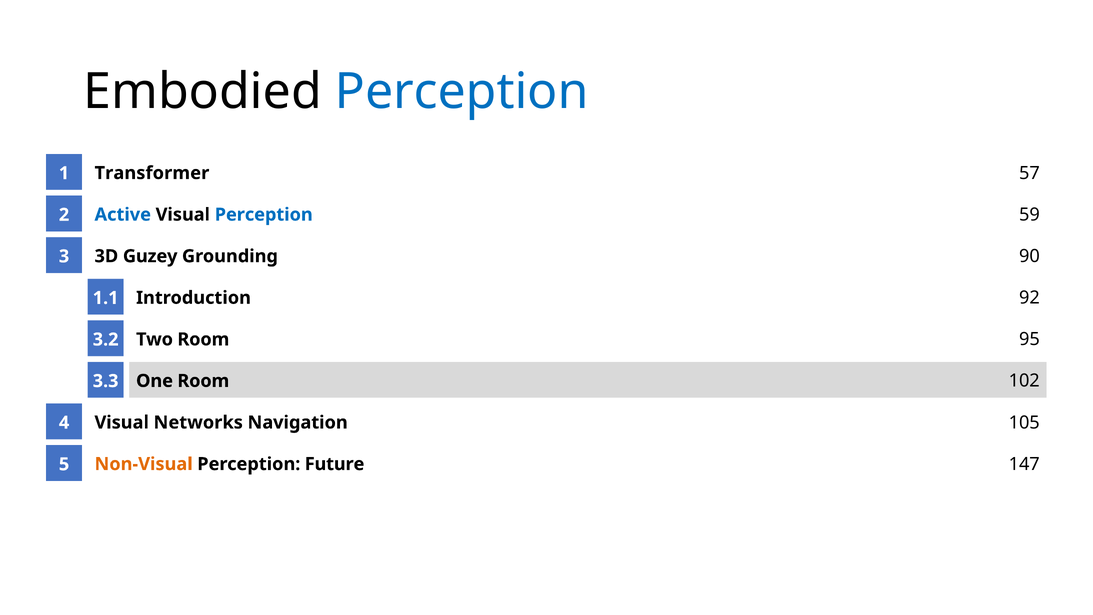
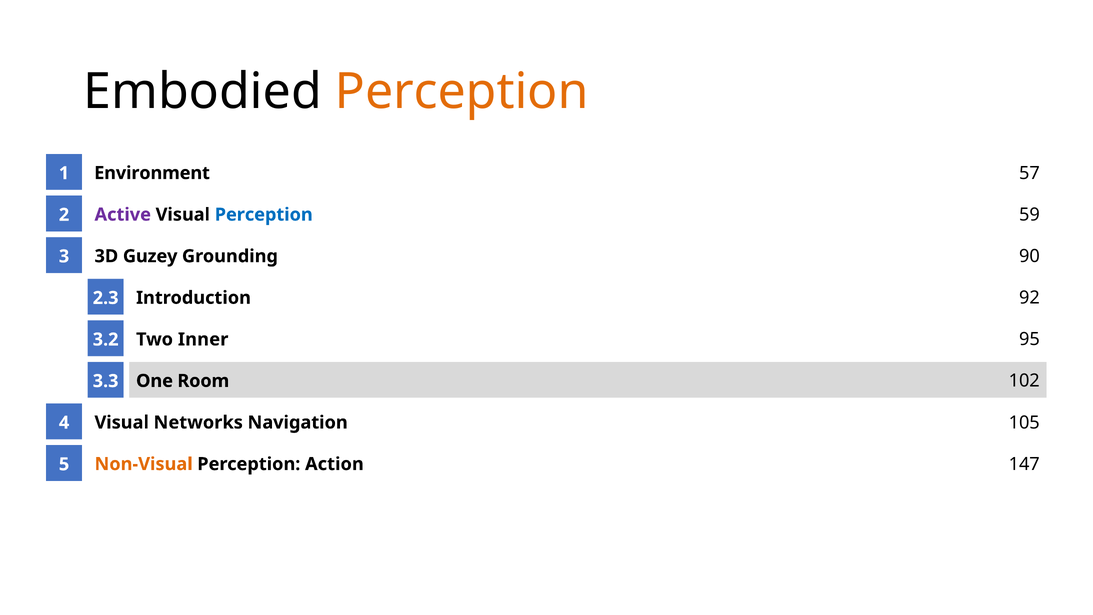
Perception at (462, 92) colour: blue -> orange
Transformer: Transformer -> Environment
Active colour: blue -> purple
1.1: 1.1 -> 2.3
Two Room: Room -> Inner
Future: Future -> Action
